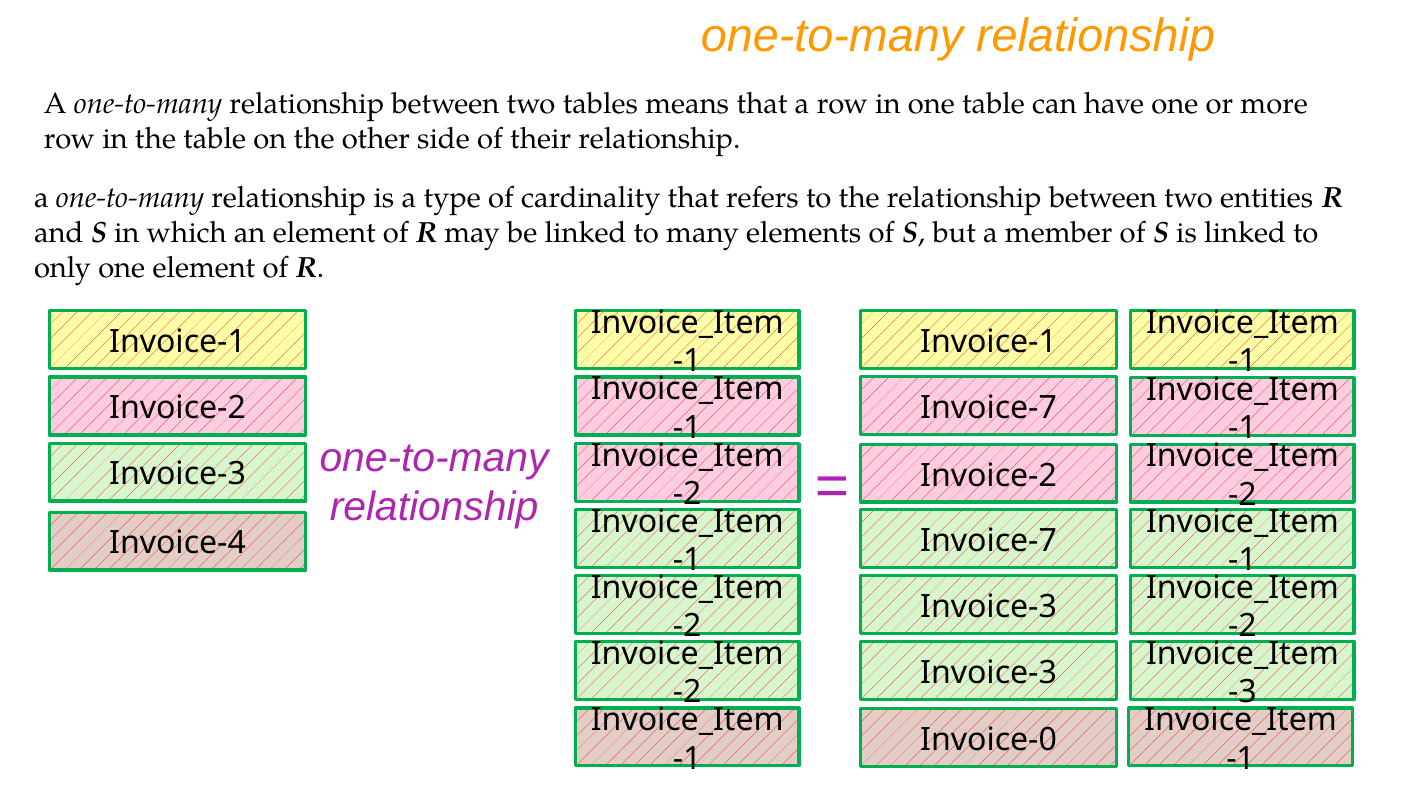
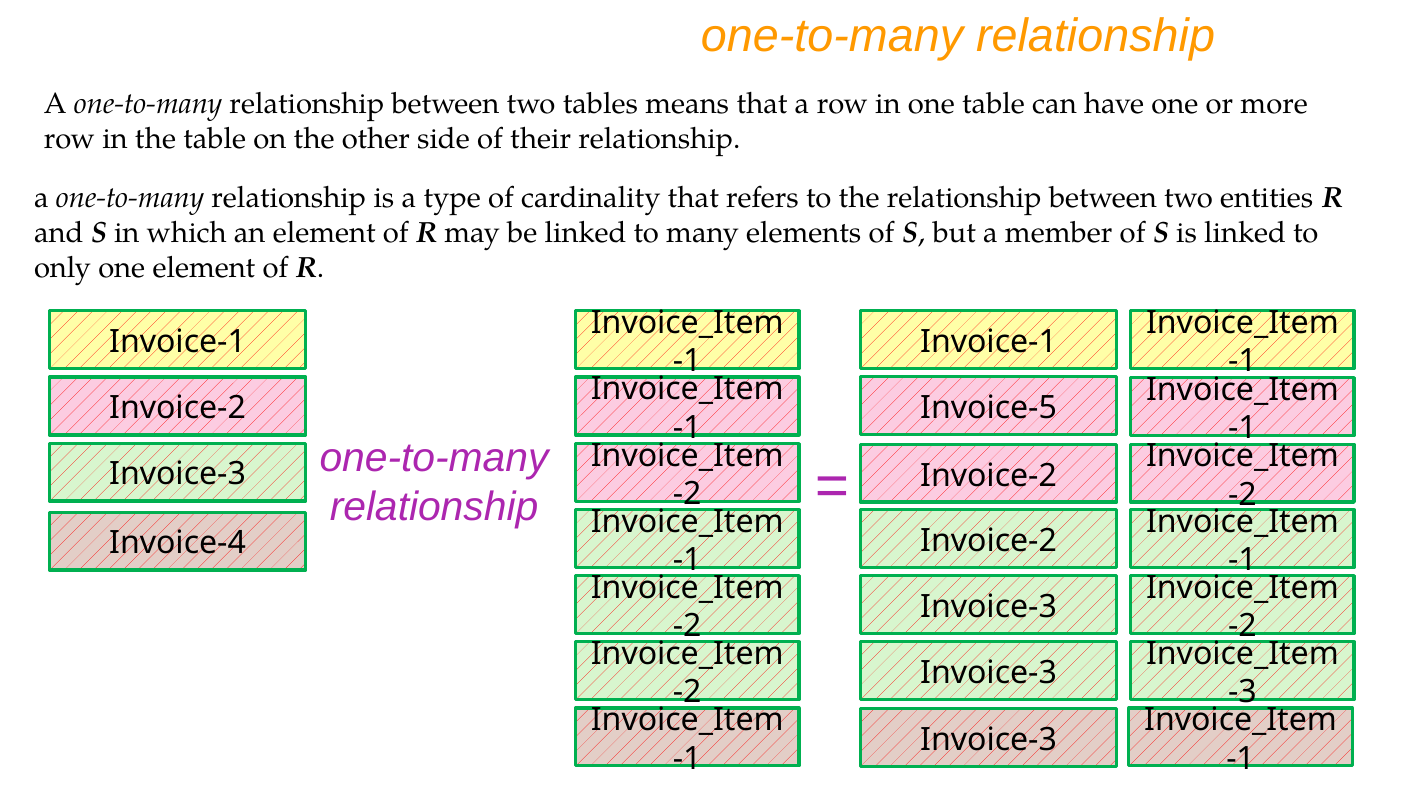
Invoice-7 at (989, 408): Invoice-7 -> Invoice-5
Invoice-7 at (989, 541): Invoice-7 -> Invoice-2
Invoice-0 at (989, 740): Invoice-0 -> Invoice-3
